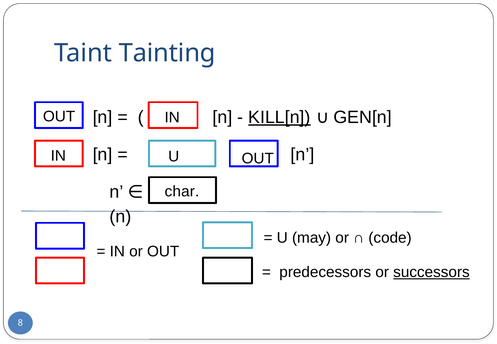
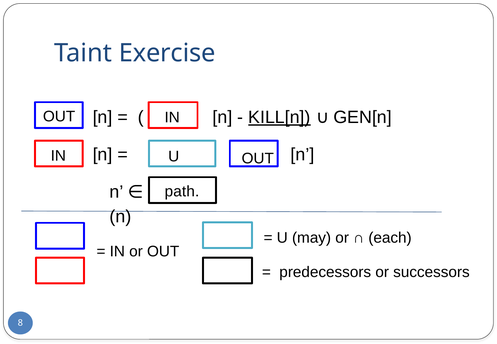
Tainting: Tainting -> Exercise
char: char -> path
code: code -> each
successors underline: present -> none
